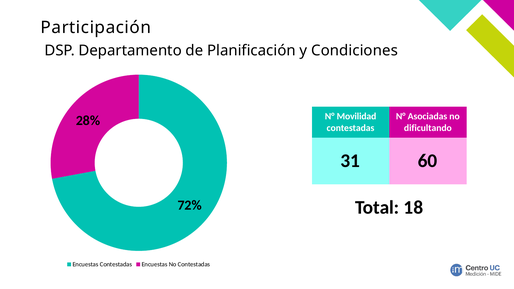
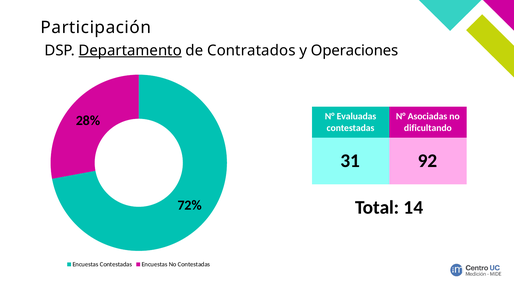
Departamento underline: none -> present
Planificación: Planificación -> Contratados
Condiciones: Condiciones -> Operaciones
Movilidad: Movilidad -> Evaluadas
60: 60 -> 92
18: 18 -> 14
